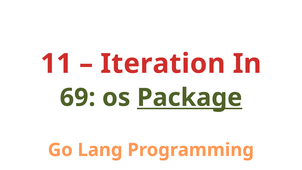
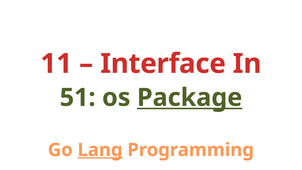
Iteration: Iteration -> Interface
69: 69 -> 51
Lang underline: none -> present
